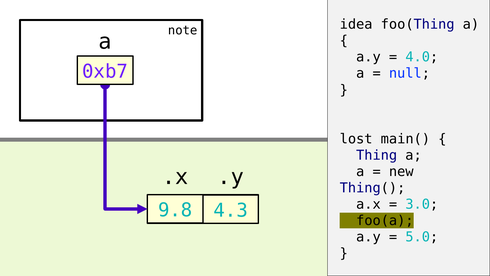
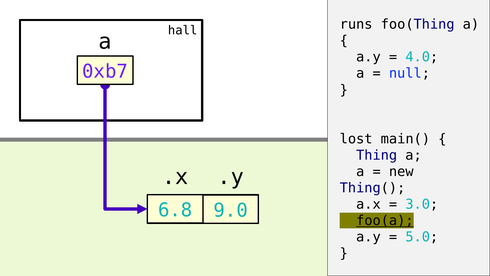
idea: idea -> runs
note: note -> hall
9.8: 9.8 -> 6.8
4.3: 4.3 -> 9.0
foo(a underline: none -> present
